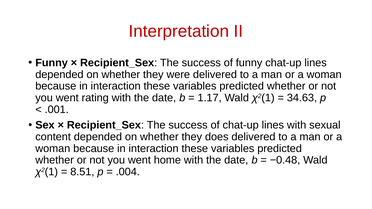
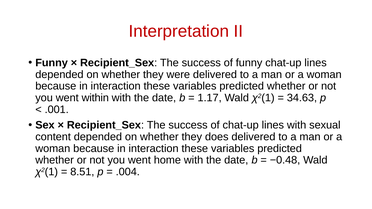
rating: rating -> within
